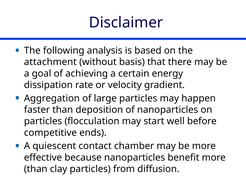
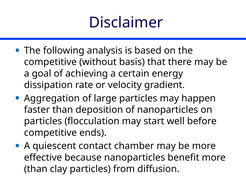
attachment at (50, 62): attachment -> competitive
